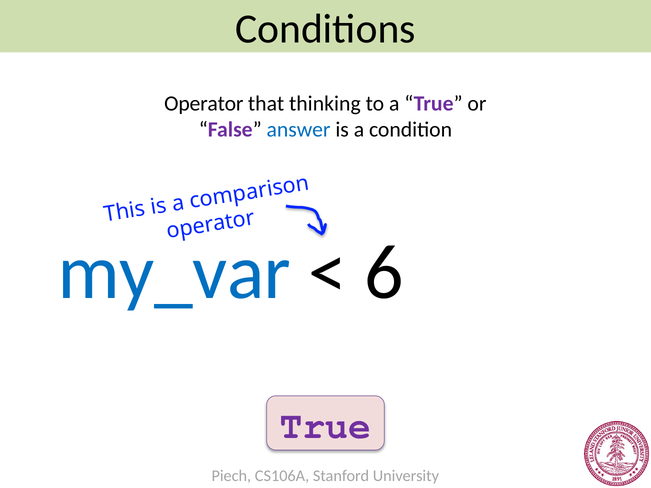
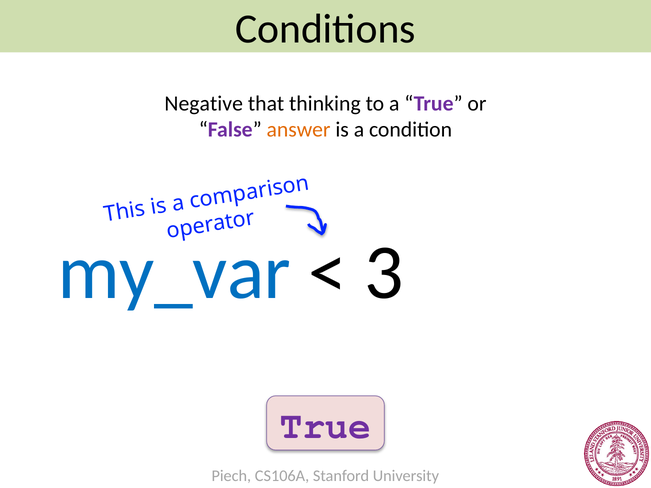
Operator: Operator -> Negative
answer colour: blue -> orange
6: 6 -> 3
